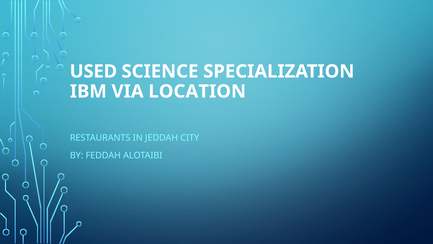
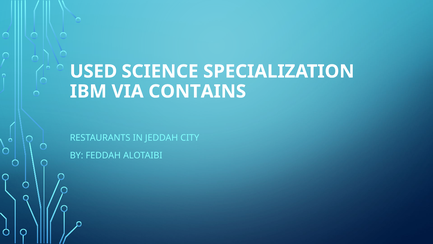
LOCATION: LOCATION -> CONTAINS
